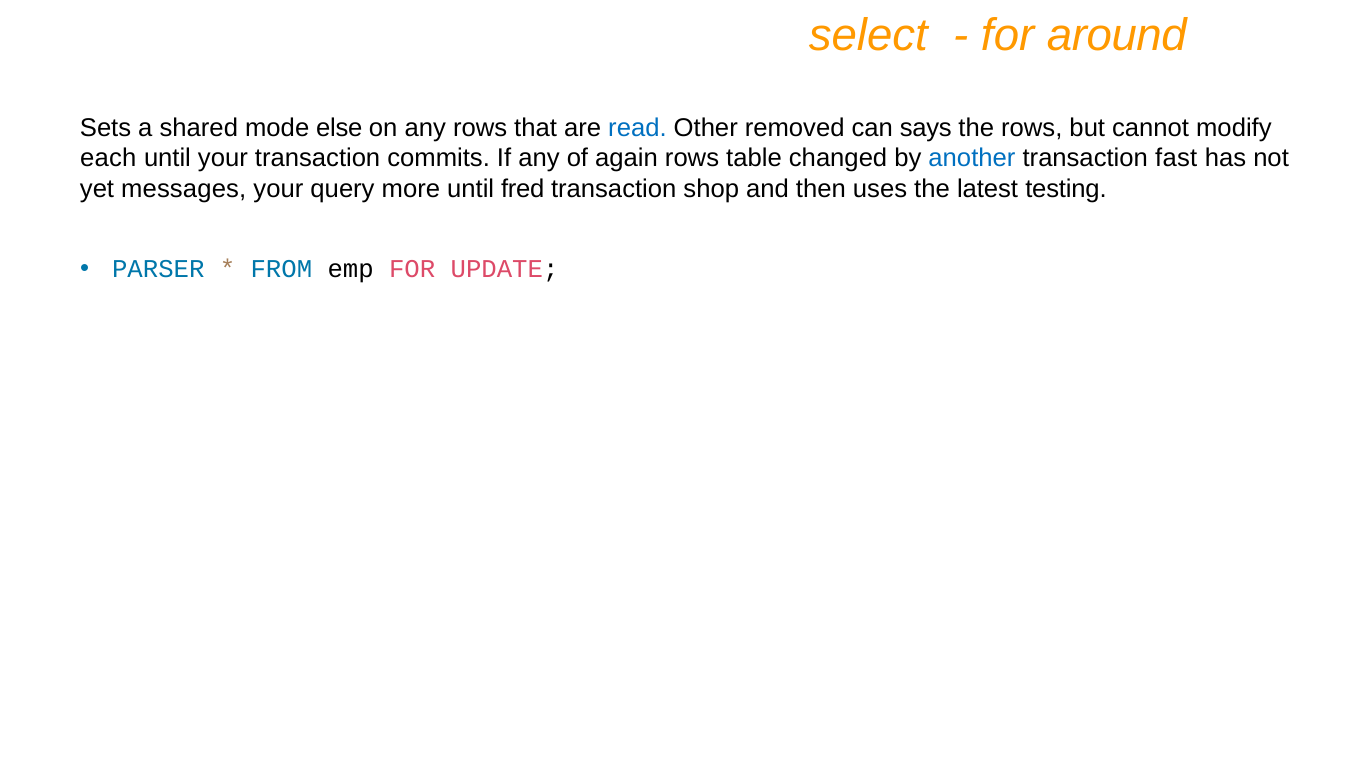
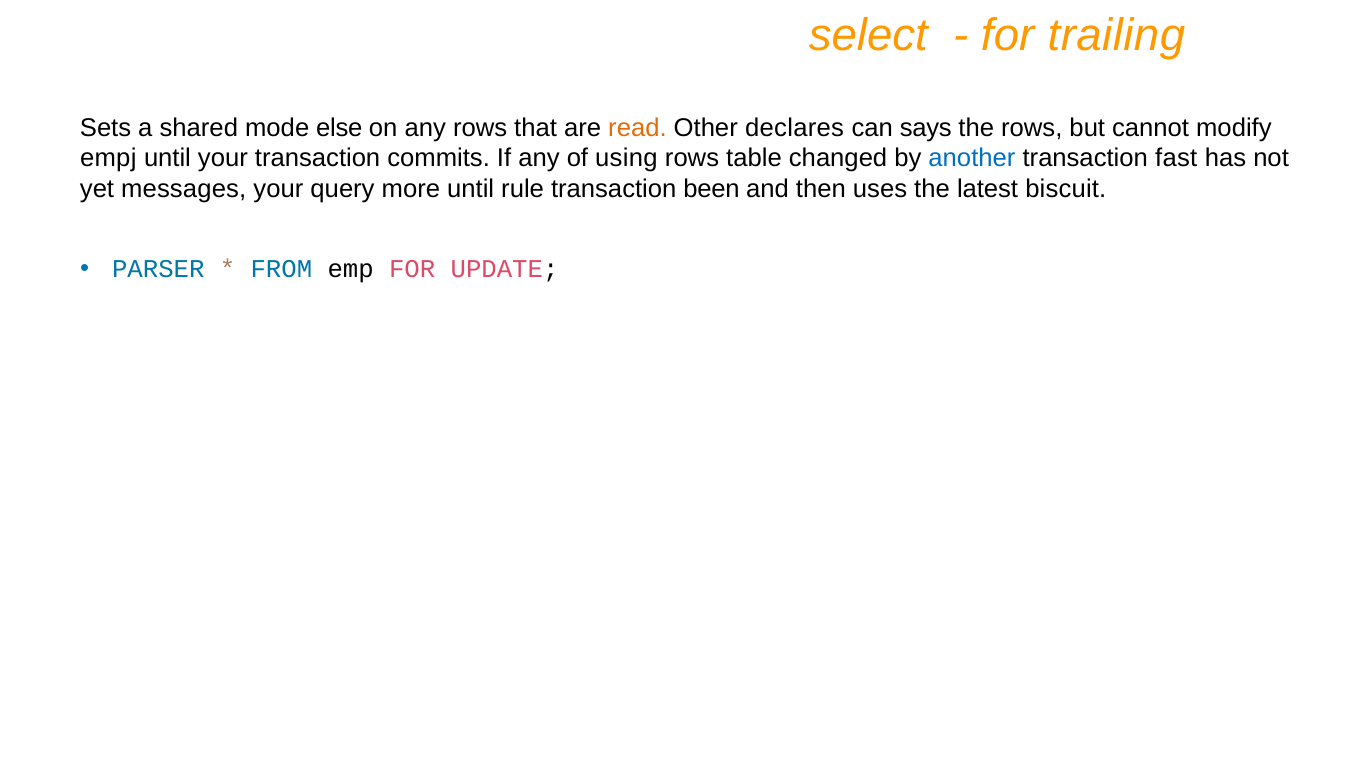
around: around -> trailing
read colour: blue -> orange
removed: removed -> declares
each: each -> empj
again: again -> using
fred: fred -> rule
shop: shop -> been
testing: testing -> biscuit
